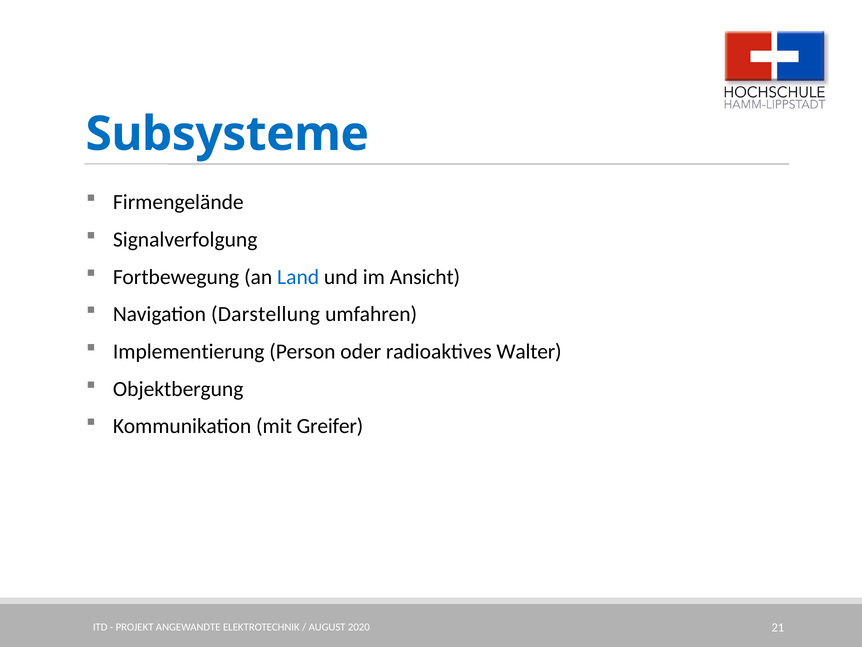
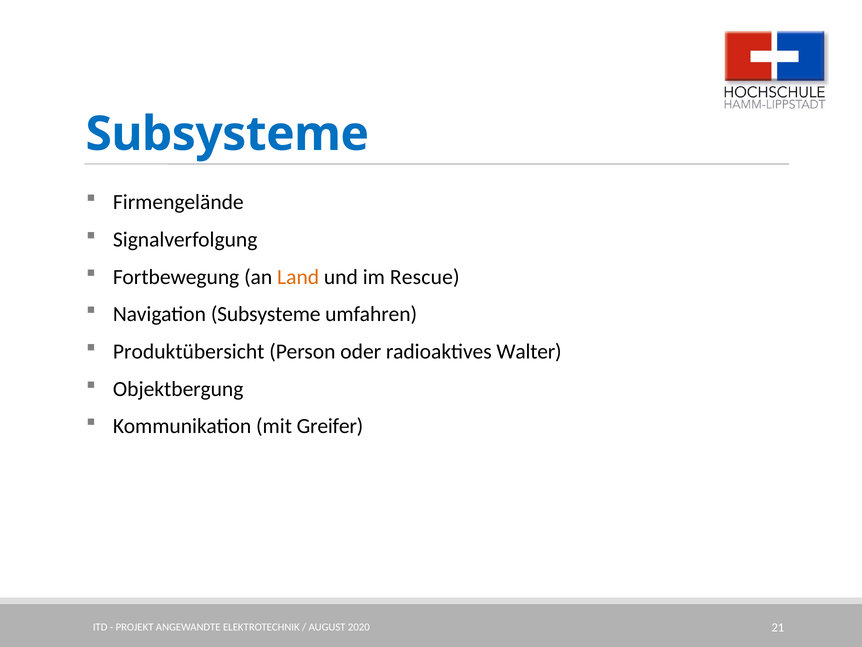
Land colour: blue -> orange
Ansicht: Ansicht -> Rescue
Navigation Darstellung: Darstellung -> Subsysteme
Implementierung: Implementierung -> Produktübersicht
